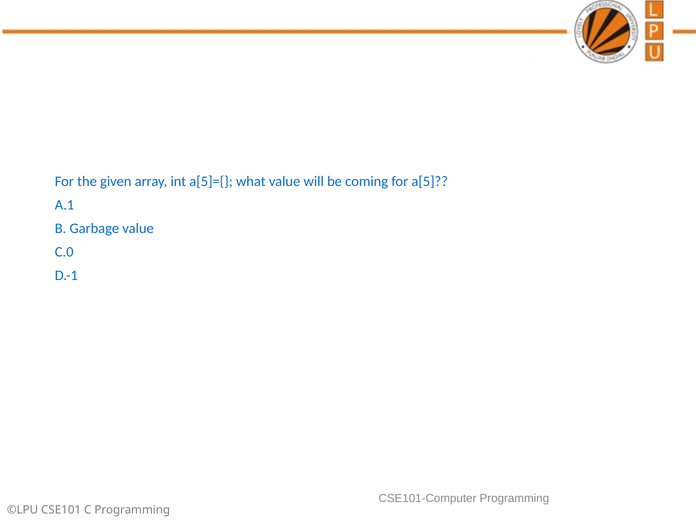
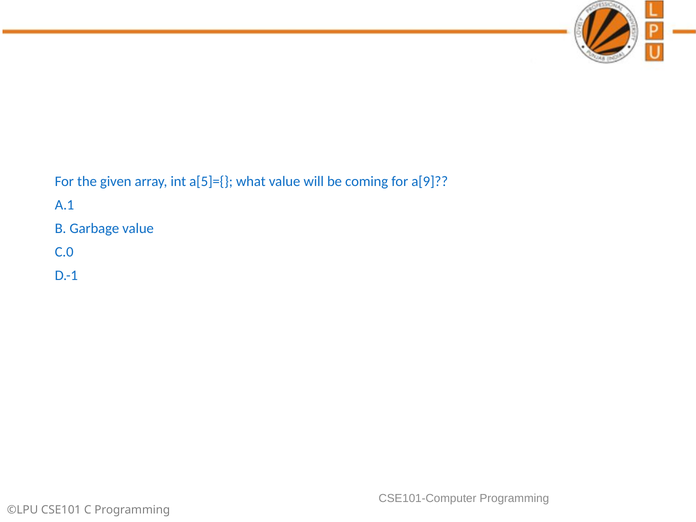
a[5: a[5 -> a[9
